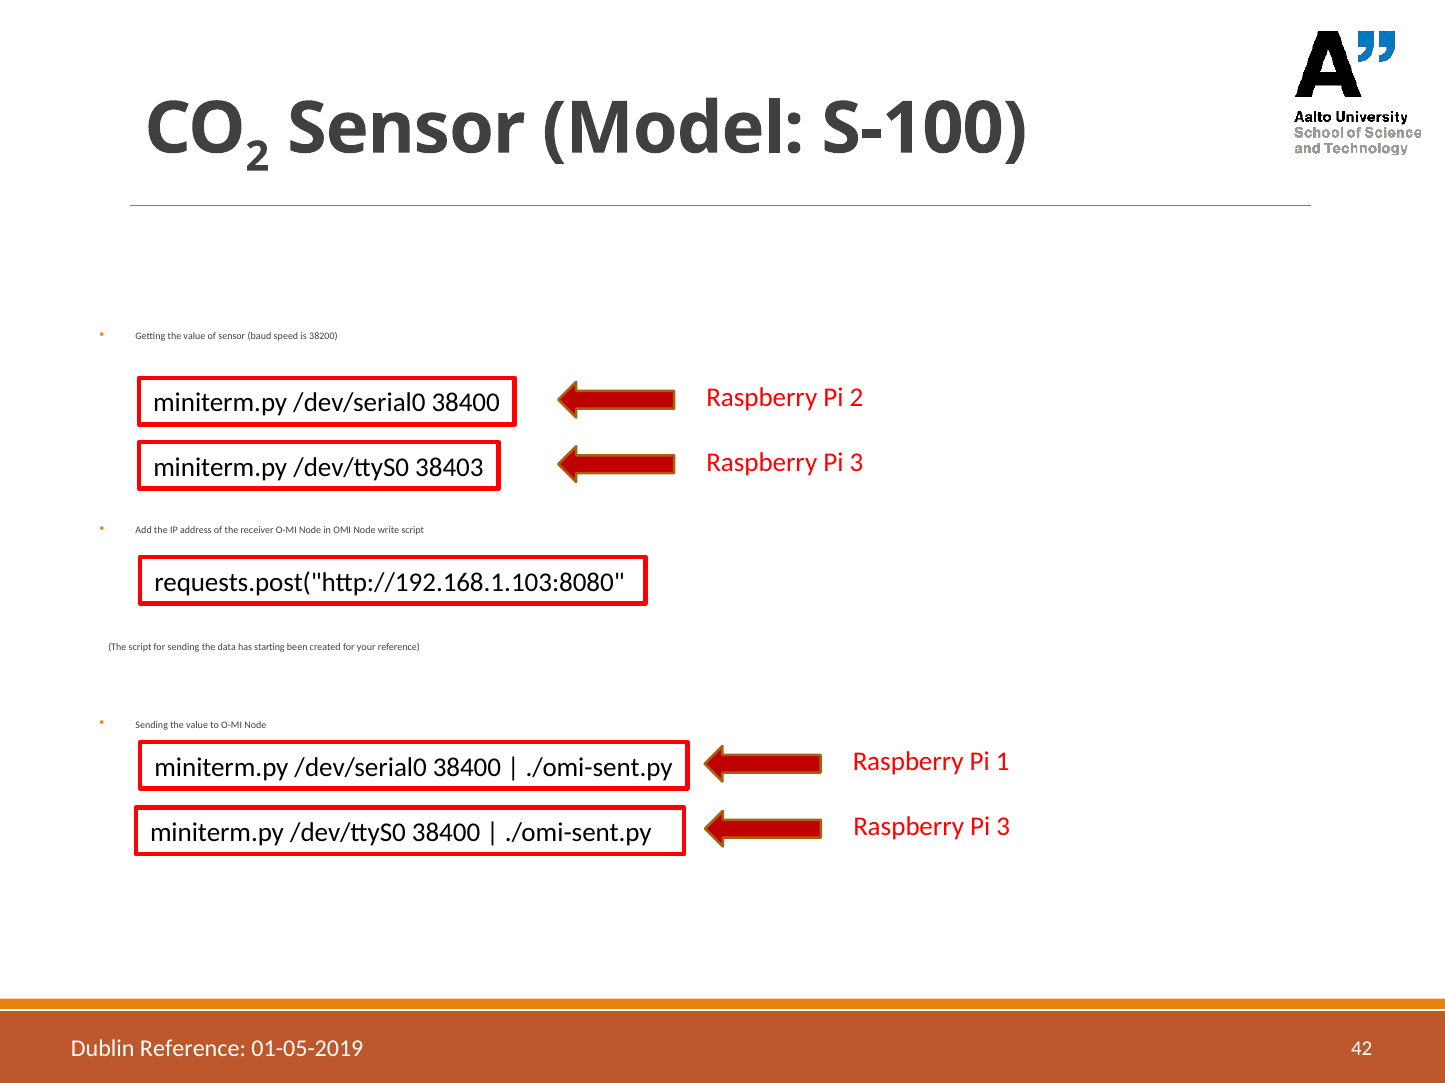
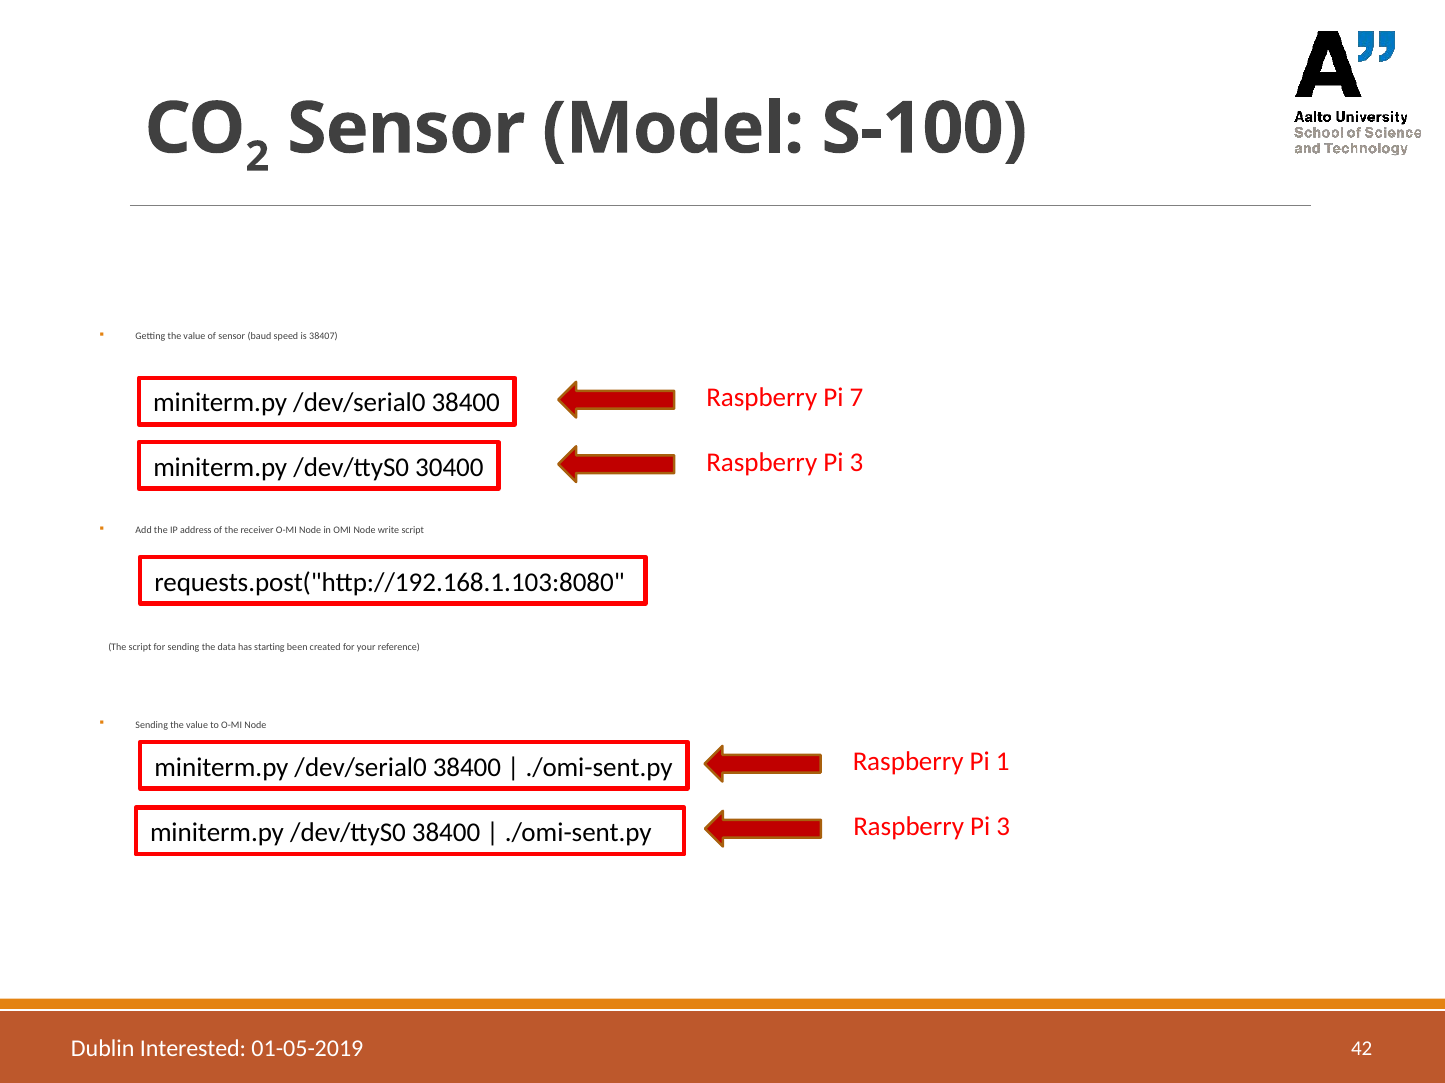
38200: 38200 -> 38407
Pi 2: 2 -> 7
38403: 38403 -> 30400
Dublin Reference: Reference -> Interested
